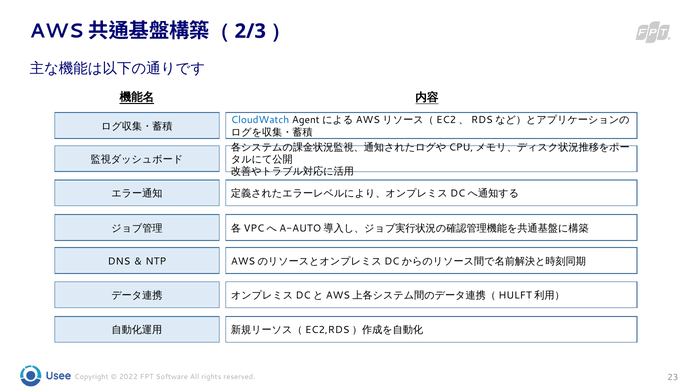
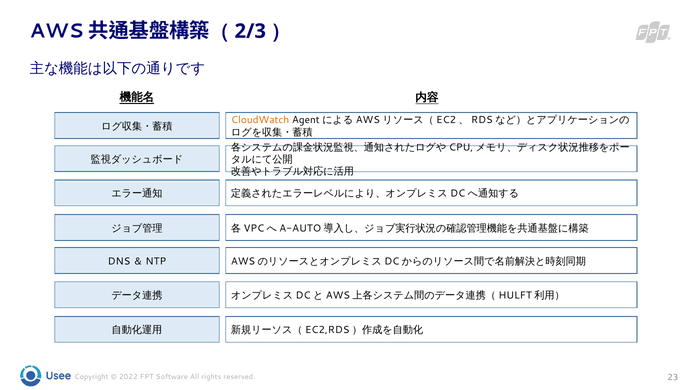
CloudWatch colour: blue -> orange
